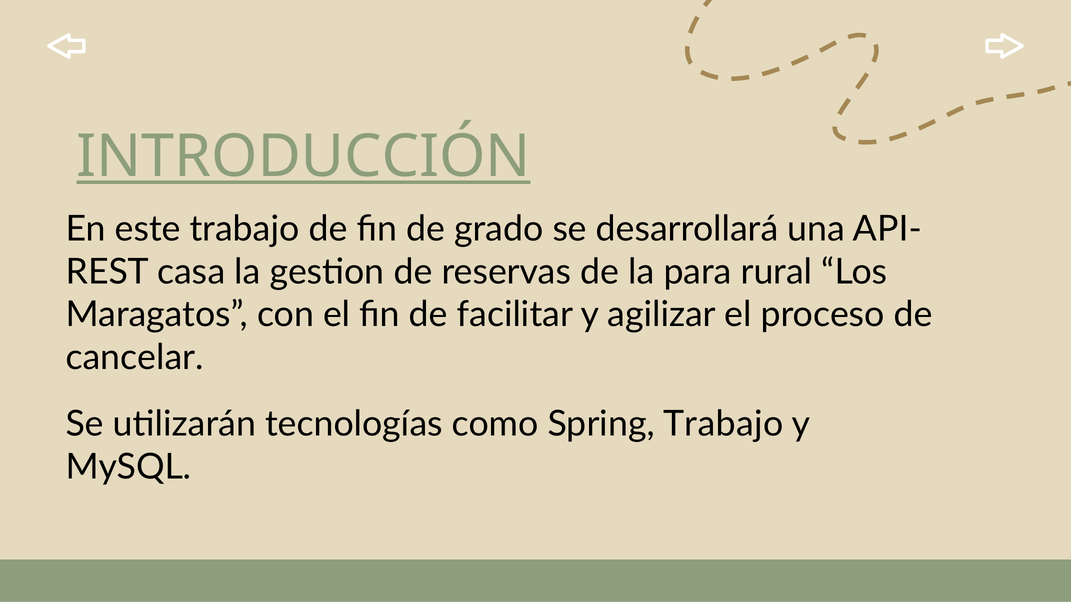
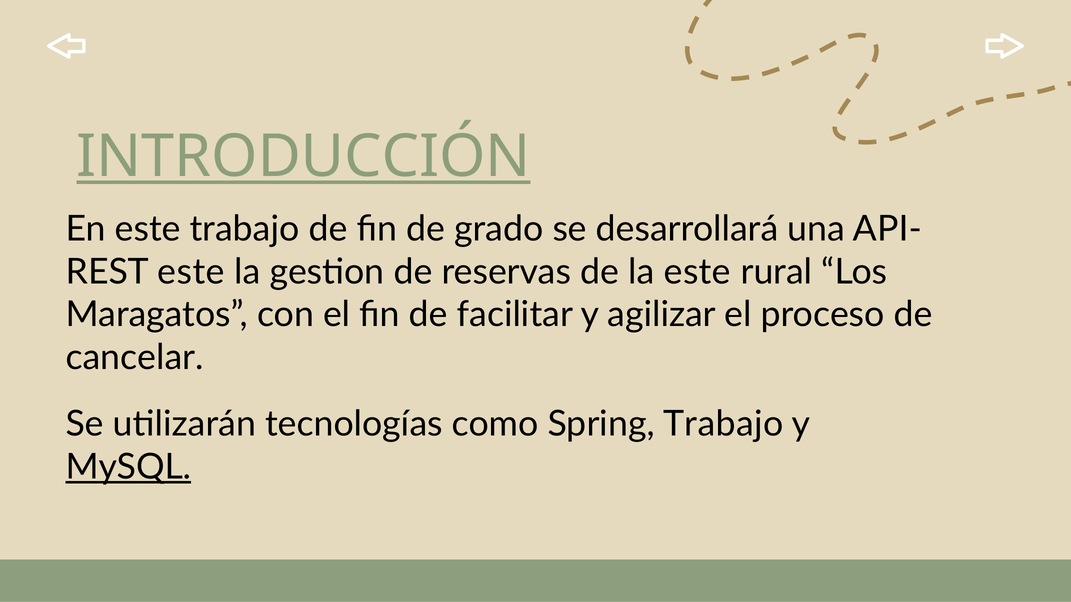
casa at (191, 272): casa -> este
la para: para -> este
MySQL underline: none -> present
